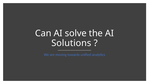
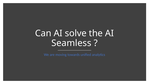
Solutions: Solutions -> Seamless
